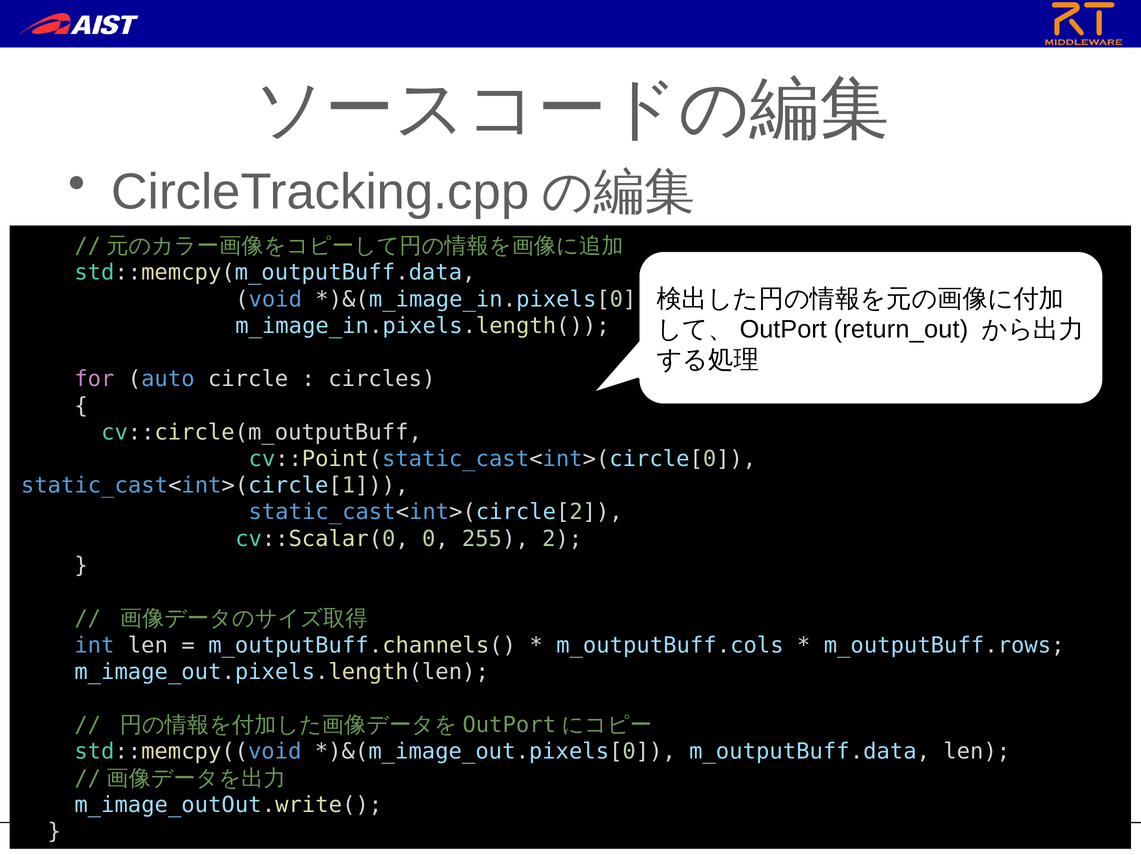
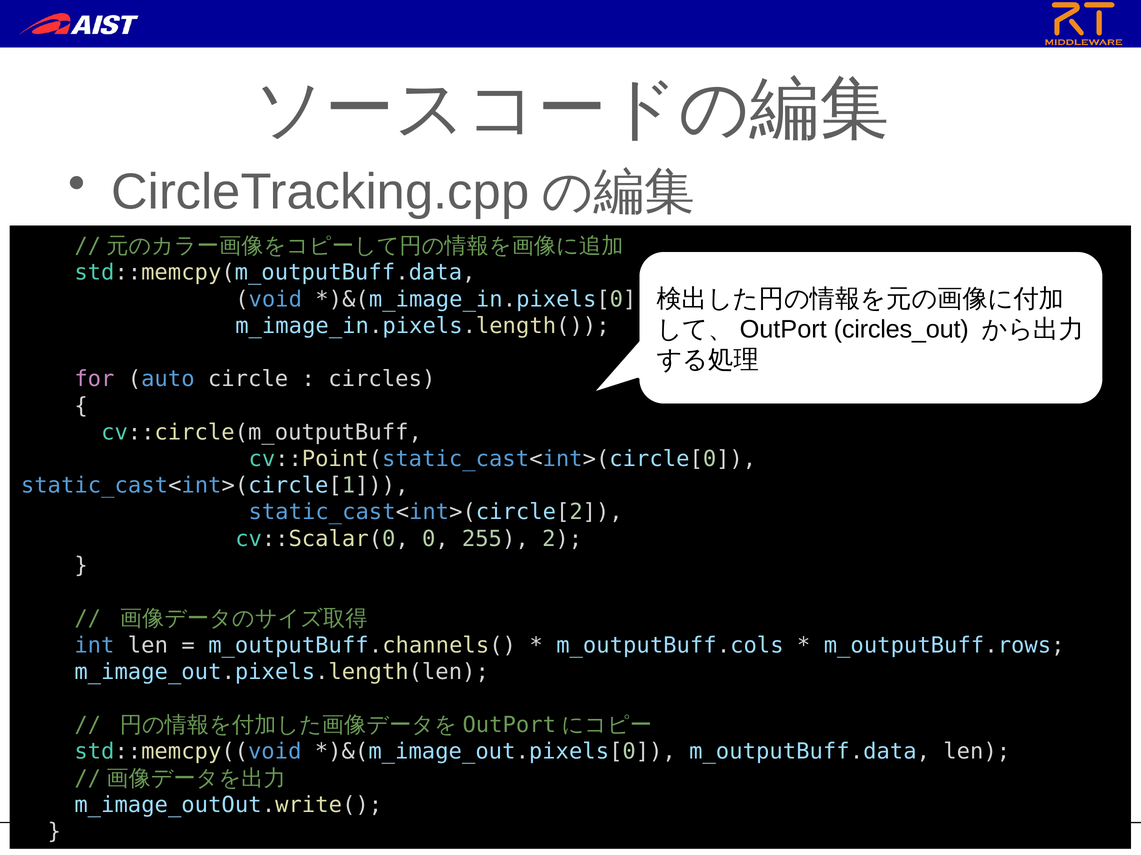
return_out: return_out -> circles_out
